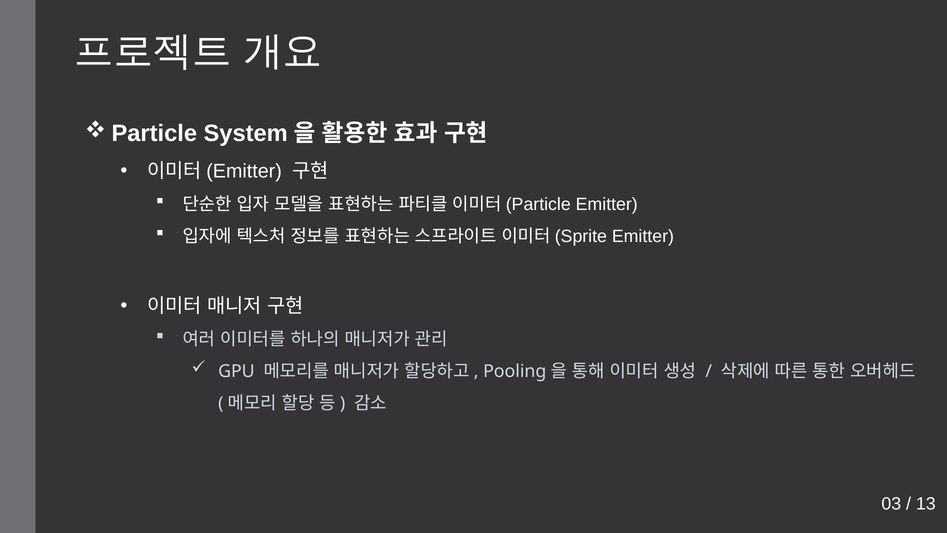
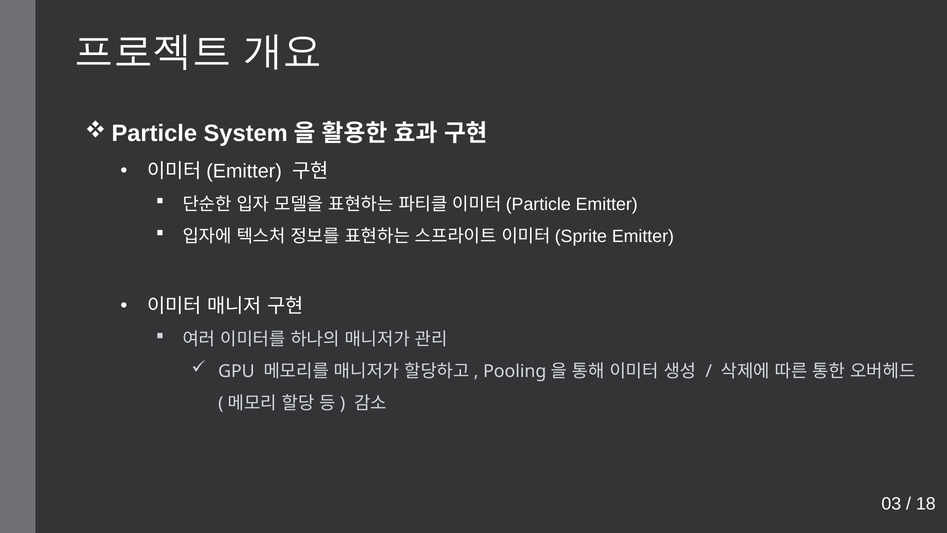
13: 13 -> 18
